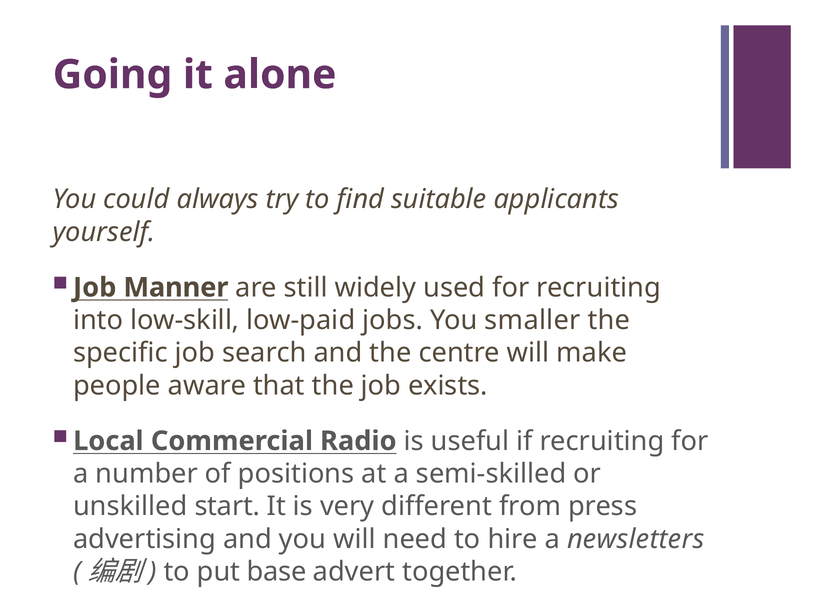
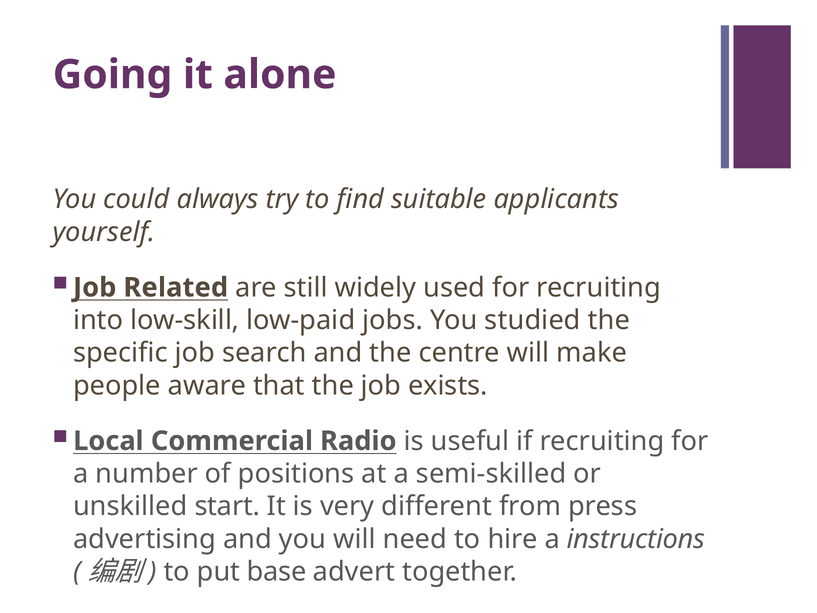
Manner: Manner -> Related
smaller: smaller -> studied
newsletters: newsletters -> instructions
